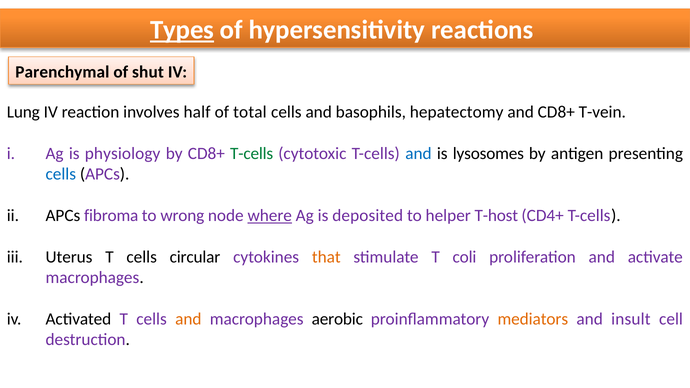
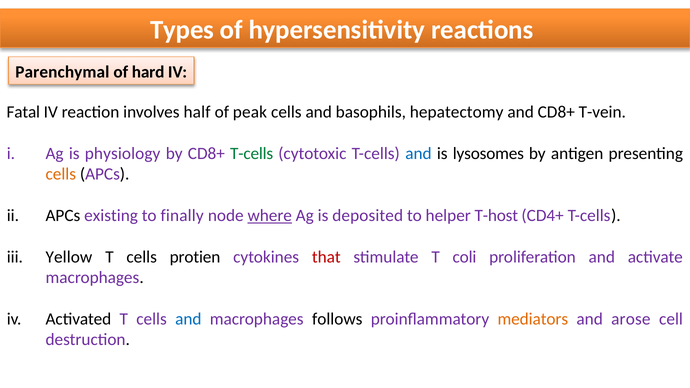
Types underline: present -> none
shut: shut -> hard
Lung: Lung -> Fatal
total: total -> peak
cells at (61, 174) colour: blue -> orange
fibroma: fibroma -> existing
wrong: wrong -> finally
Uterus: Uterus -> Yellow
circular: circular -> protien
that colour: orange -> red
and at (188, 319) colour: orange -> blue
aerobic: aerobic -> follows
insult: insult -> arose
